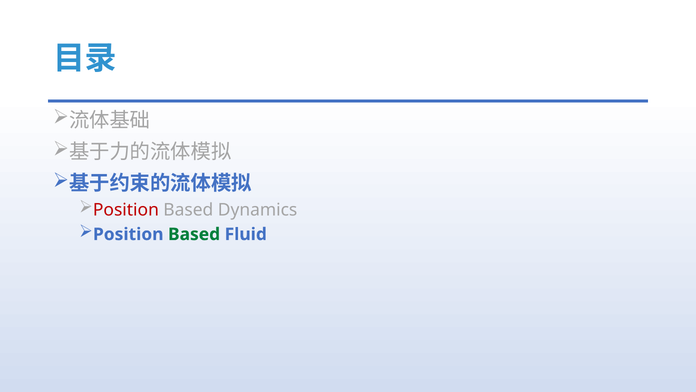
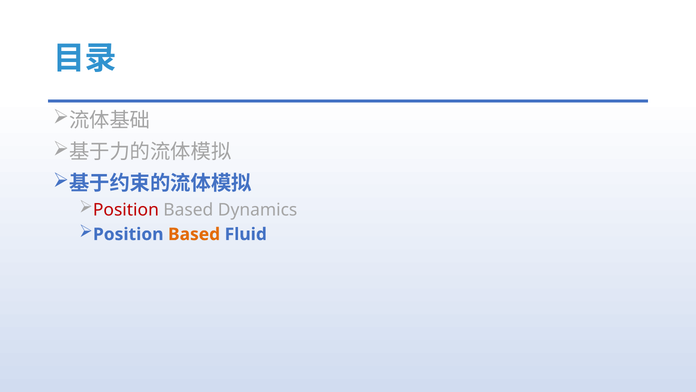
Based at (194, 234) colour: green -> orange
